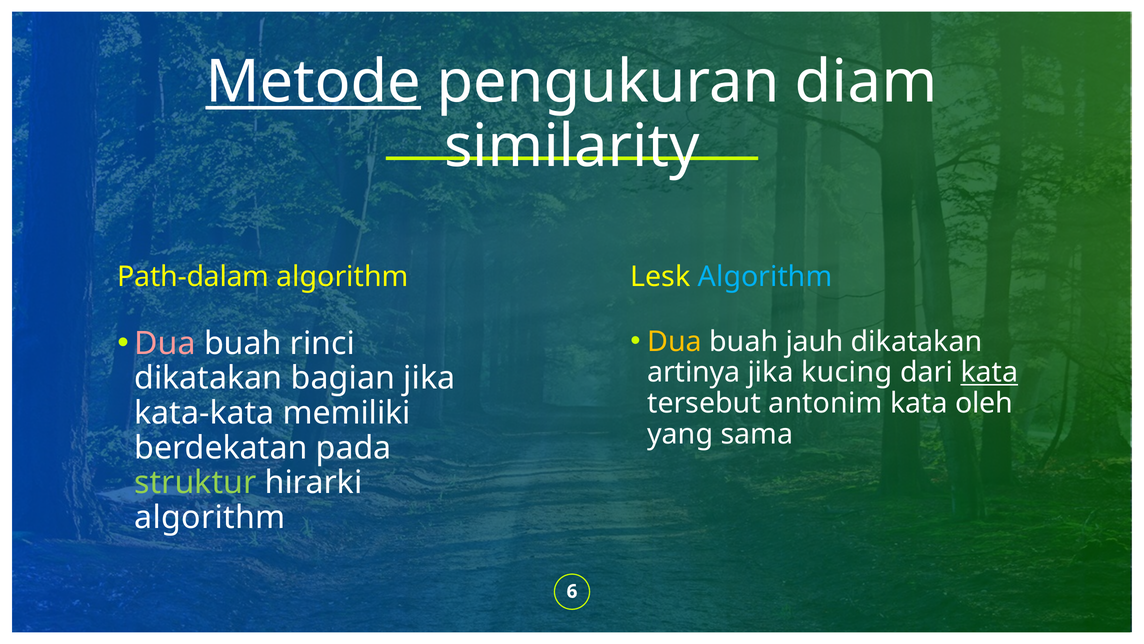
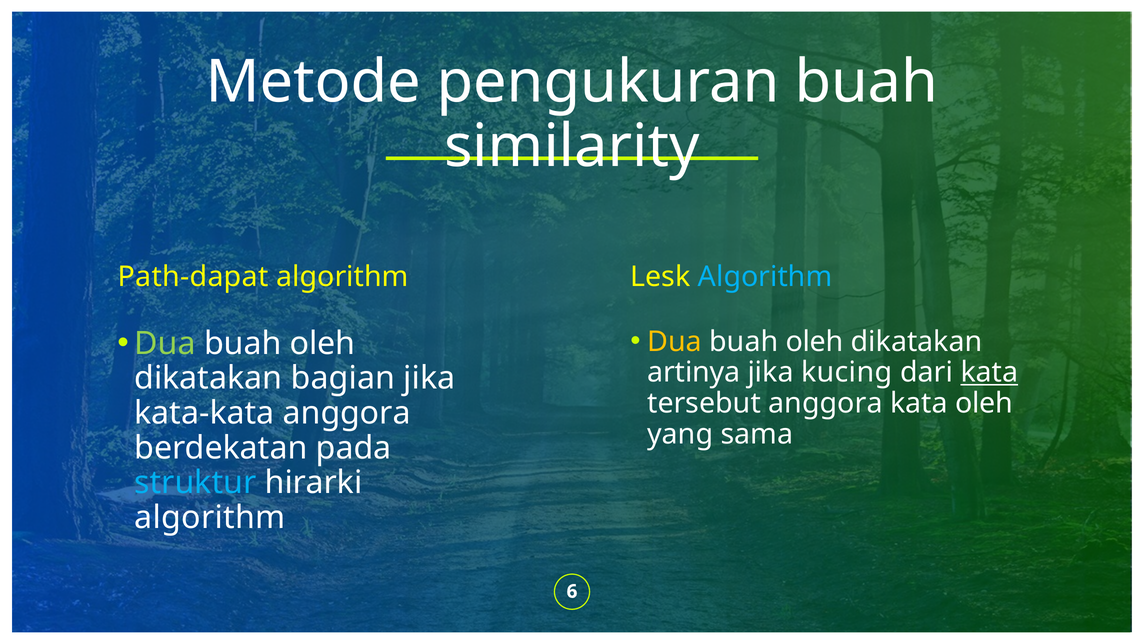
Metode underline: present -> none
pengukuran diam: diam -> buah
Path-dalam: Path-dalam -> Path-dapat
jauh at (815, 341): jauh -> oleh
Dua at (165, 343) colour: pink -> light green
rinci at (322, 343): rinci -> oleh
tersebut antonim: antonim -> anggora
kata-kata memiliki: memiliki -> anggora
struktur colour: light green -> light blue
